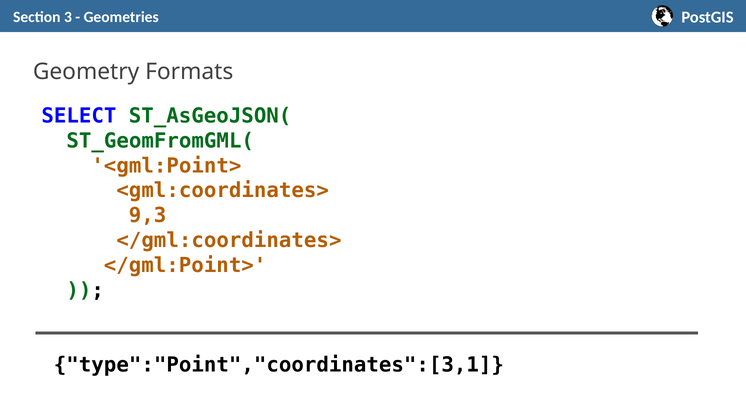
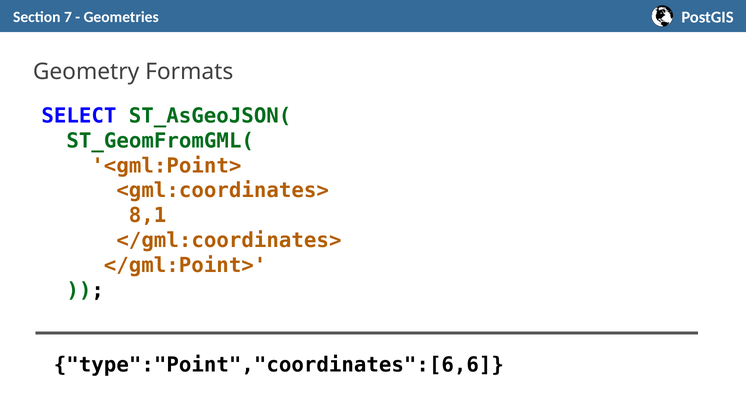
3: 3 -> 7
9,3: 9,3 -> 8,1
type":"Point","coordinates":[3,1: type":"Point","coordinates":[3,1 -> type":"Point","coordinates":[6,6
